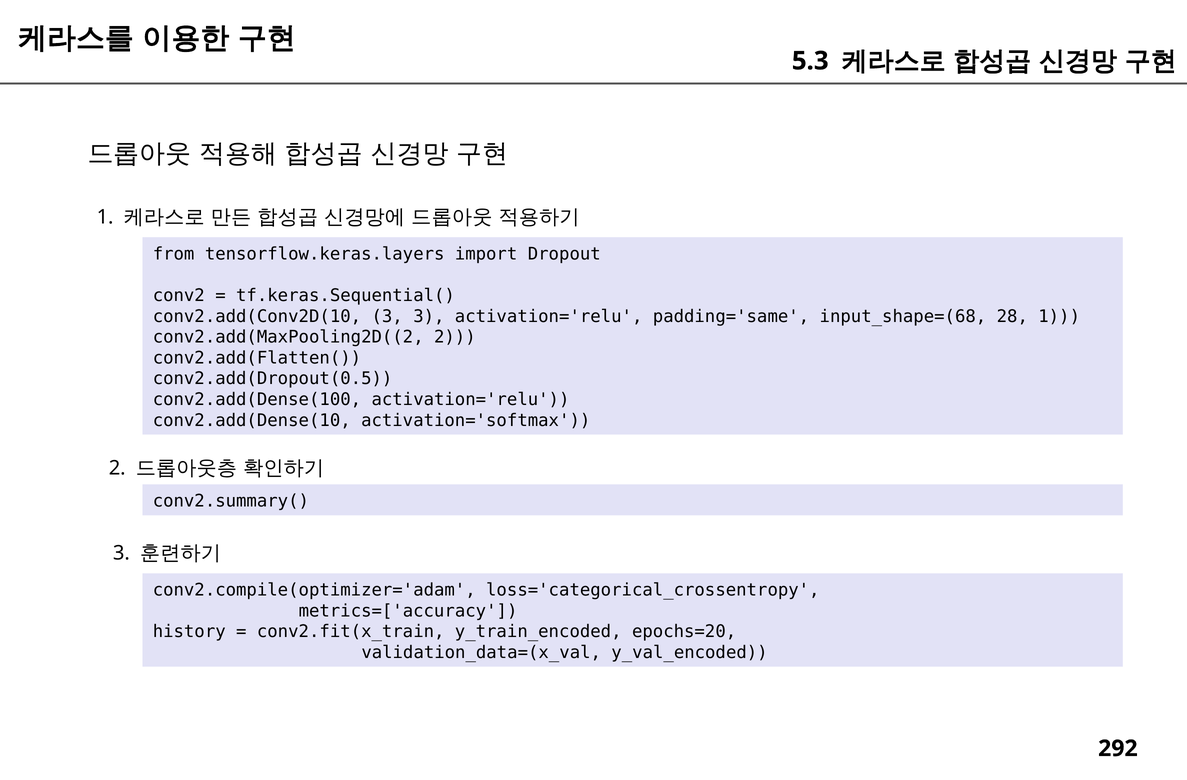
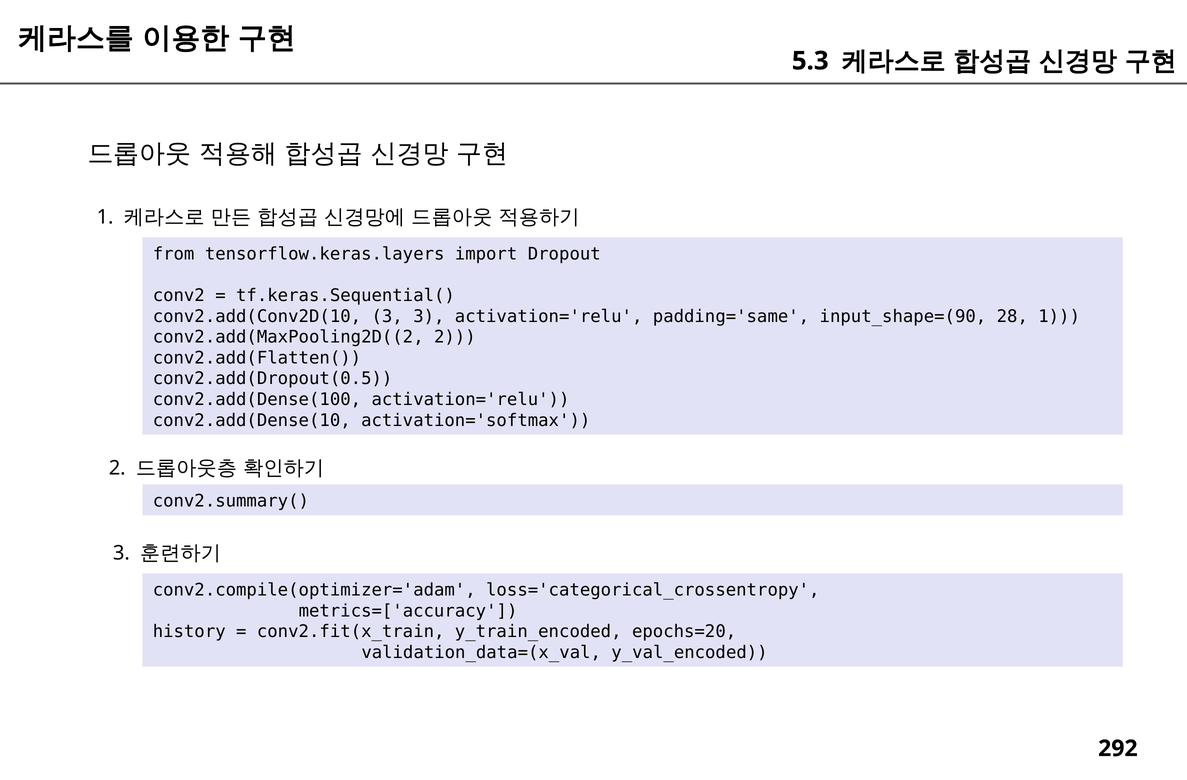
input_shape=(68: input_shape=(68 -> input_shape=(90
